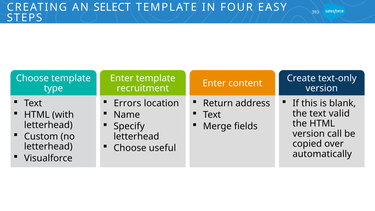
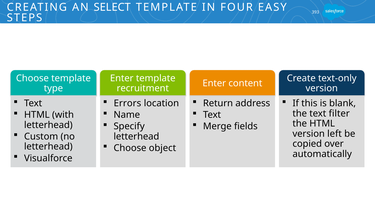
valid: valid -> filter
call: call -> left
useful: useful -> object
